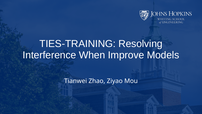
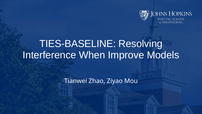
TIES-TRAINING: TIES-TRAINING -> TIES-BASELINE
